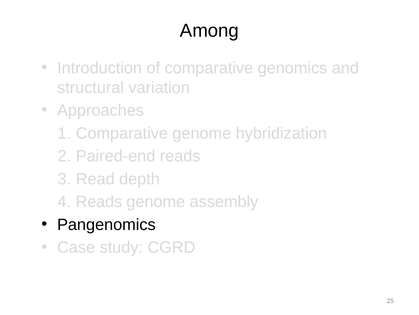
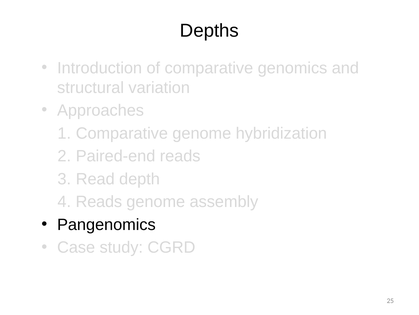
Among: Among -> Depths
